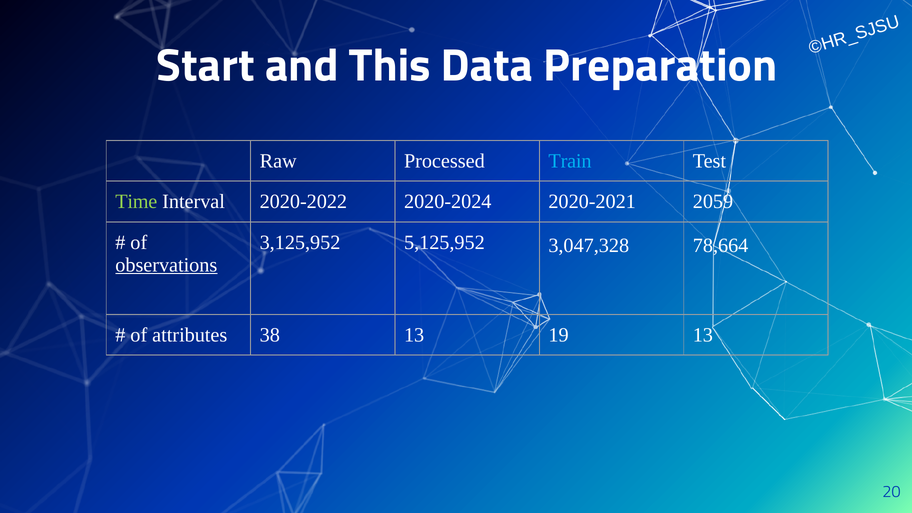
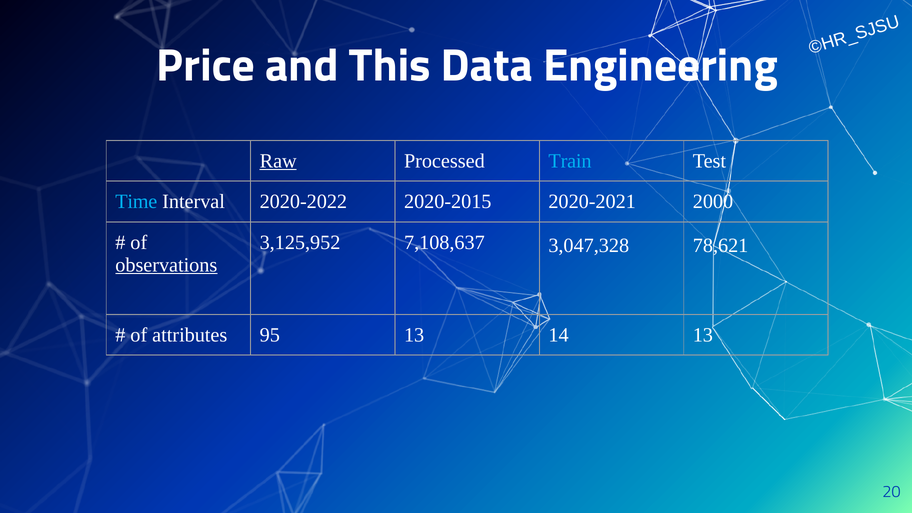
Start: Start -> Price
Preparation: Preparation -> Engineering
Raw underline: none -> present
Time colour: light green -> light blue
2020-2024: 2020-2024 -> 2020-2015
2059: 2059 -> 2000
5,125,952: 5,125,952 -> 7,108,637
78,664: 78,664 -> 78,621
38: 38 -> 95
19: 19 -> 14
